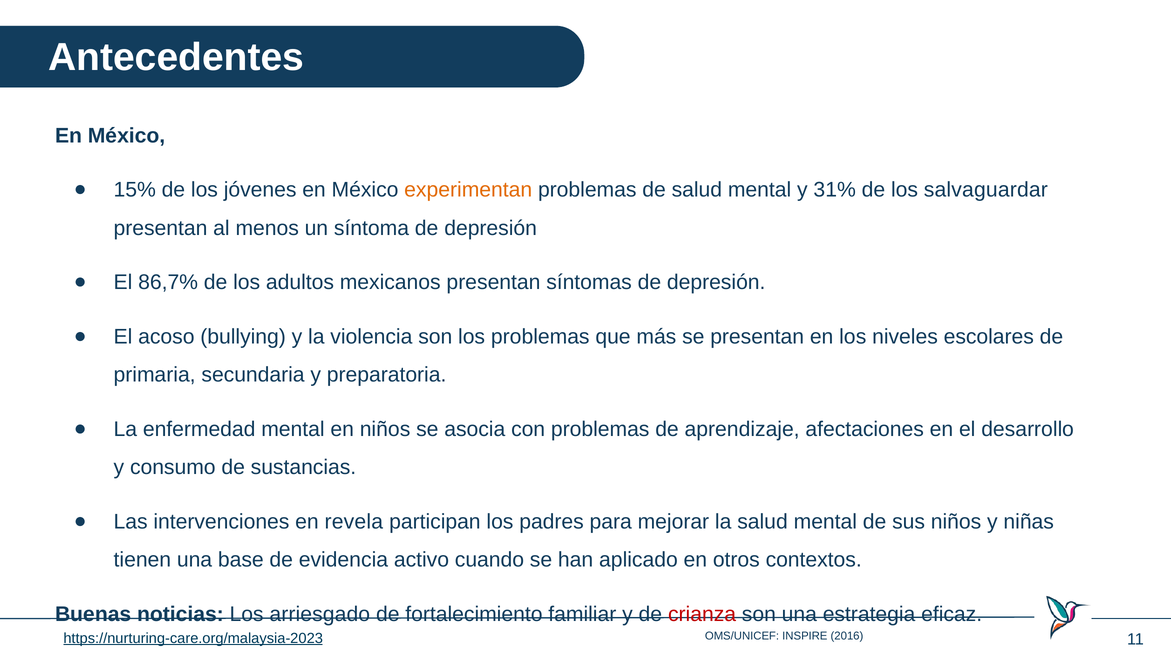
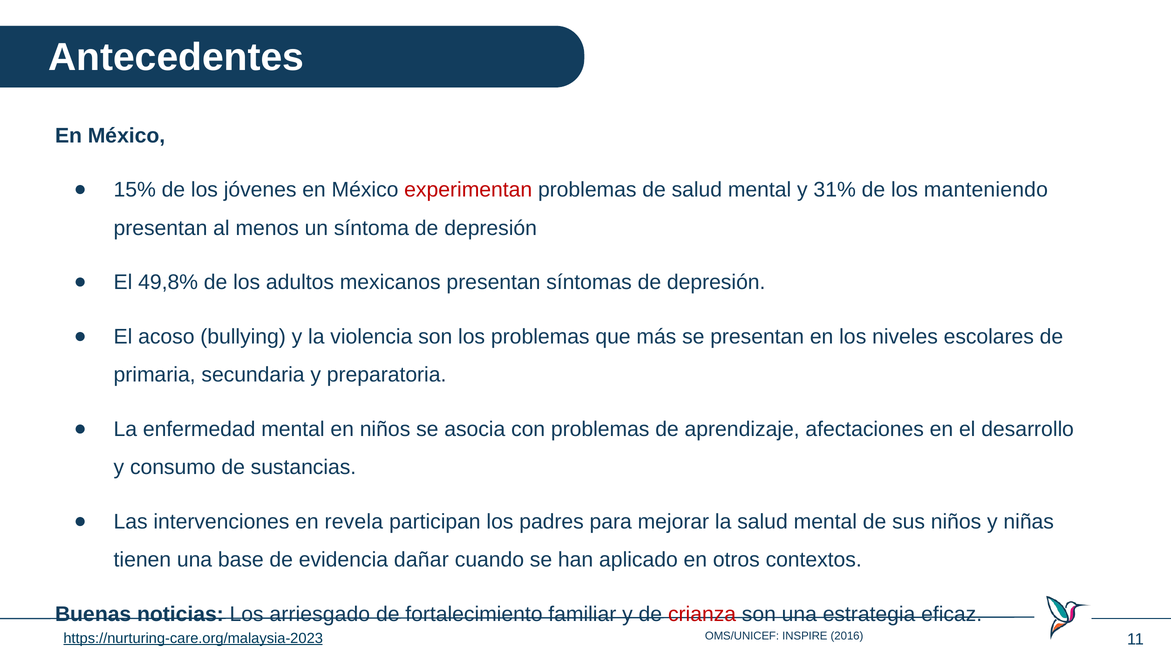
experimentan colour: orange -> red
salvaguardar: salvaguardar -> manteniendo
86,7%: 86,7% -> 49,8%
activo: activo -> dañar
